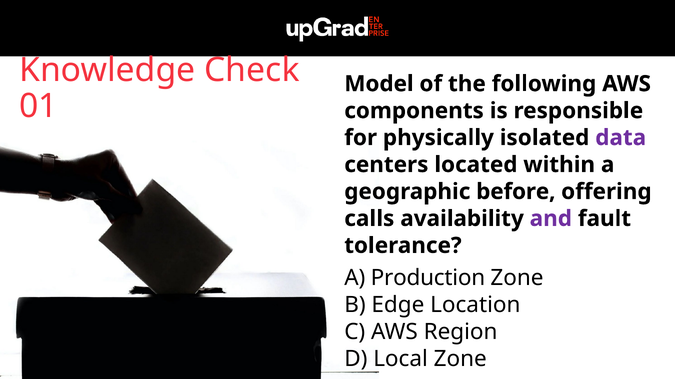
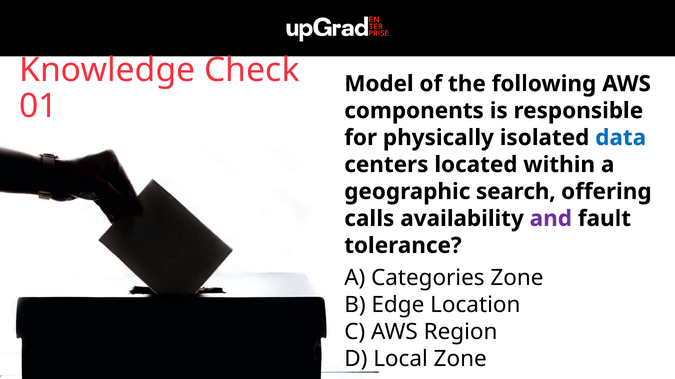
data colour: purple -> blue
before: before -> search
Production: Production -> Categories
